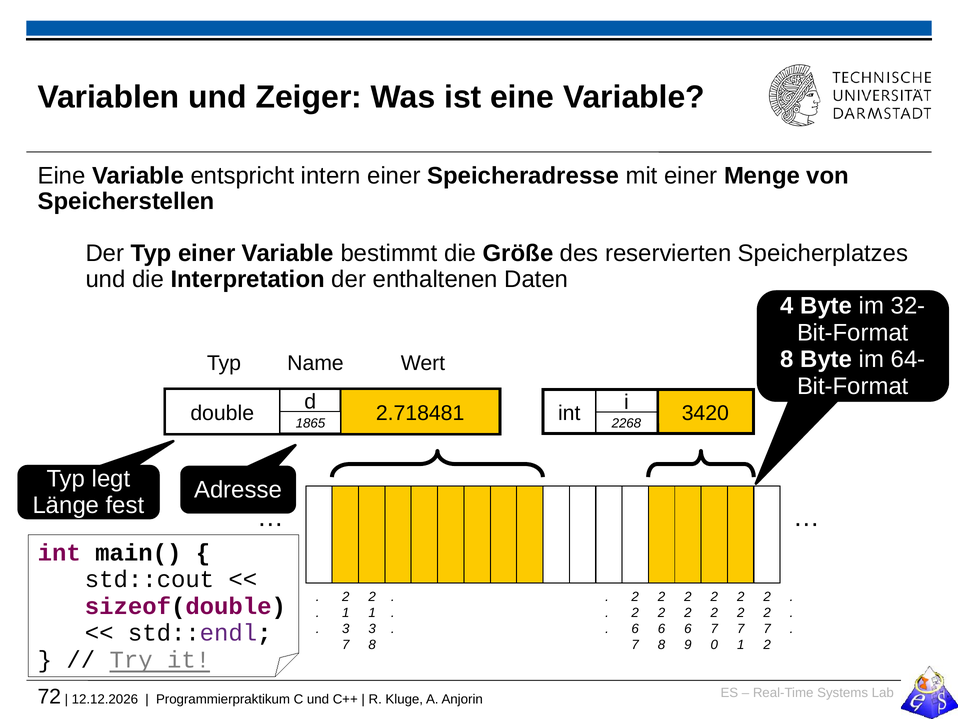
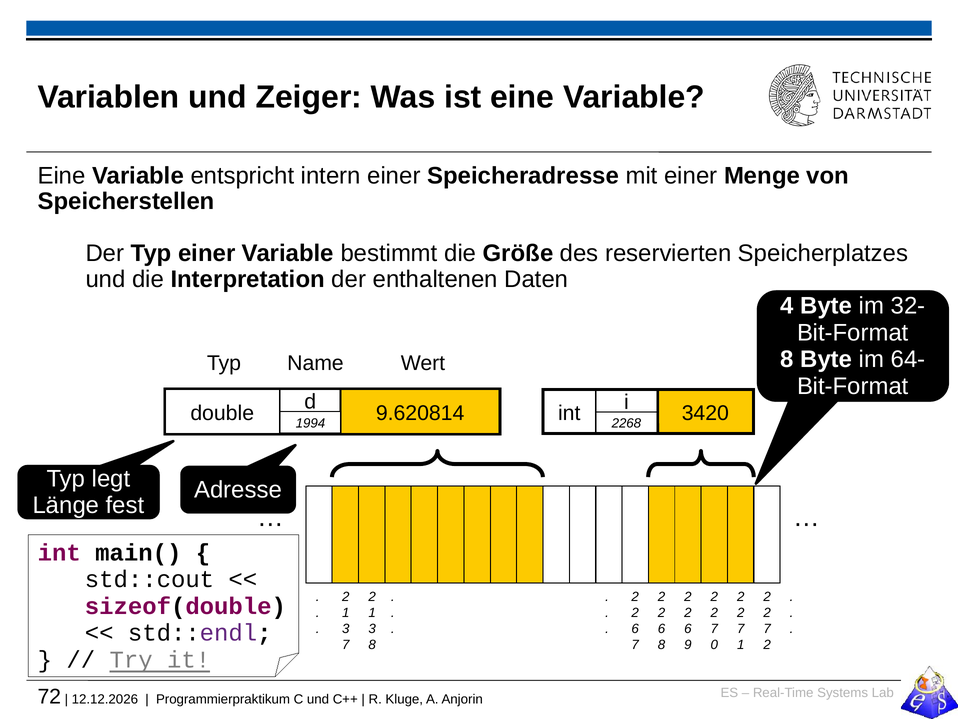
2.718481: 2.718481 -> 9.620814
1865: 1865 -> 1994
